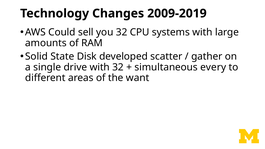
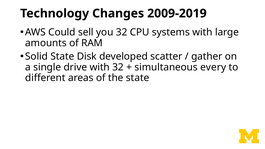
the want: want -> state
